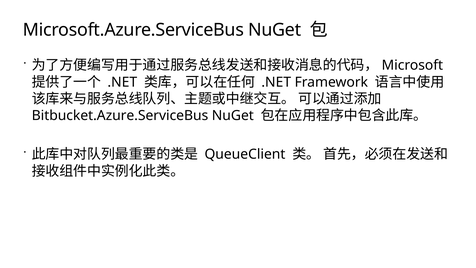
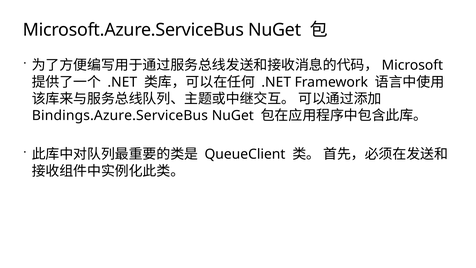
Bitbucket.Azure.ServiceBus: Bitbucket.Azure.ServiceBus -> Bindings.Azure.ServiceBus
